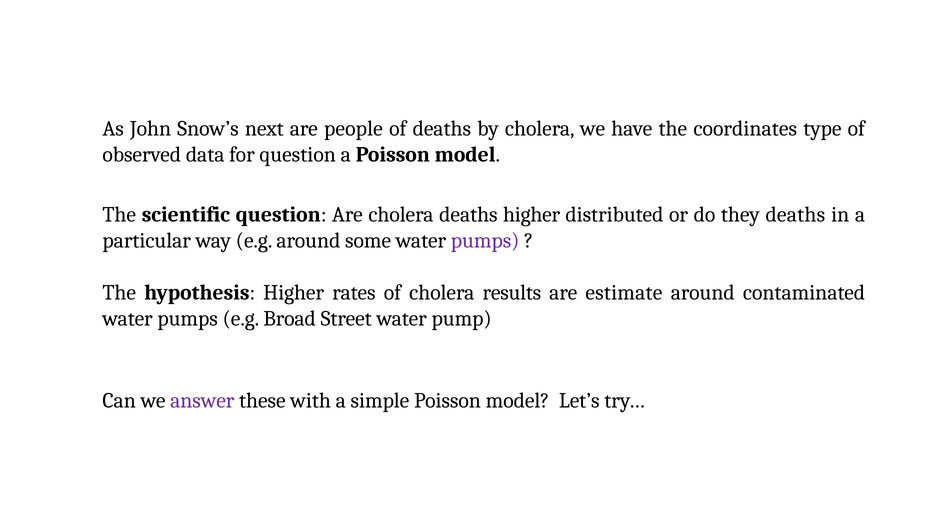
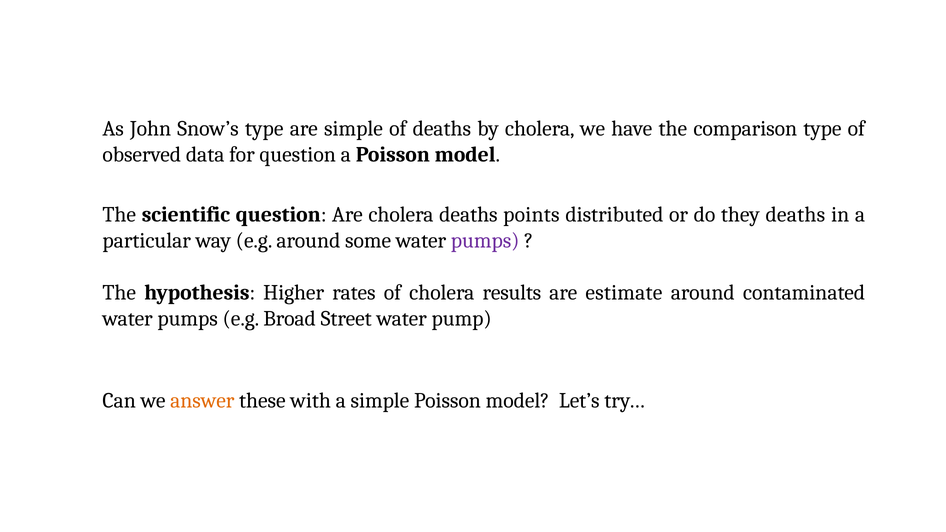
Snow’s next: next -> type
are people: people -> simple
coordinates: coordinates -> comparison
deaths higher: higher -> points
answer colour: purple -> orange
